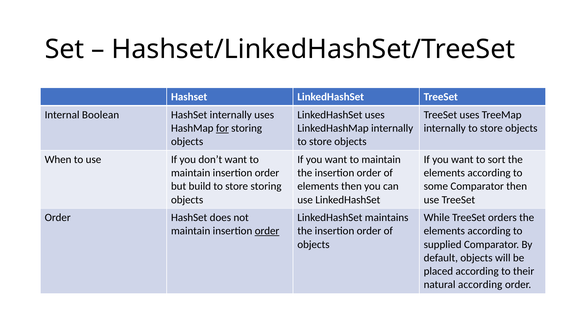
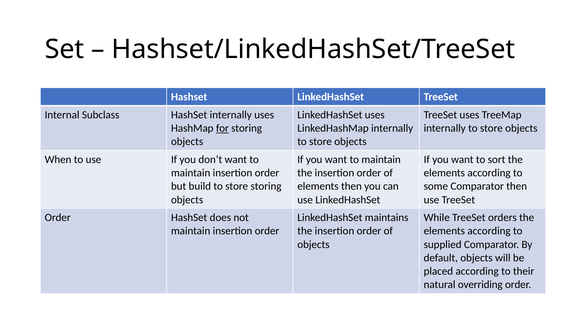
Boolean: Boolean -> Subclass
order at (267, 231) underline: present -> none
natural according: according -> overriding
